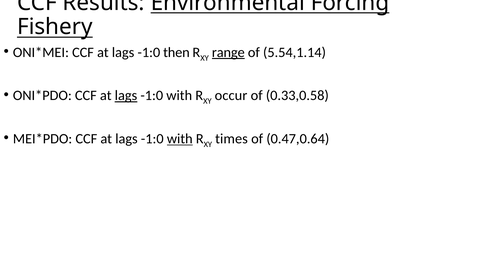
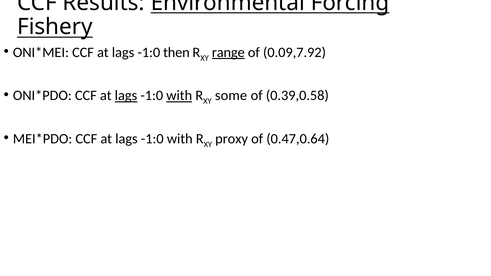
5.54,1.14: 5.54,1.14 -> 0.09,7.92
with at (179, 96) underline: none -> present
occur: occur -> some
0.33,0.58: 0.33,0.58 -> 0.39,0.58
with at (180, 139) underline: present -> none
times: times -> proxy
